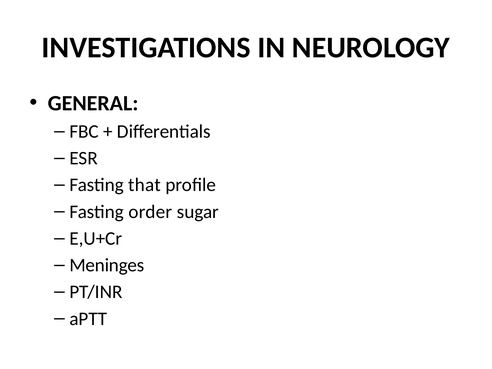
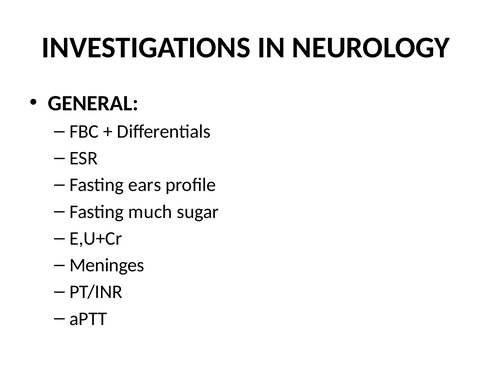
that: that -> ears
order: order -> much
